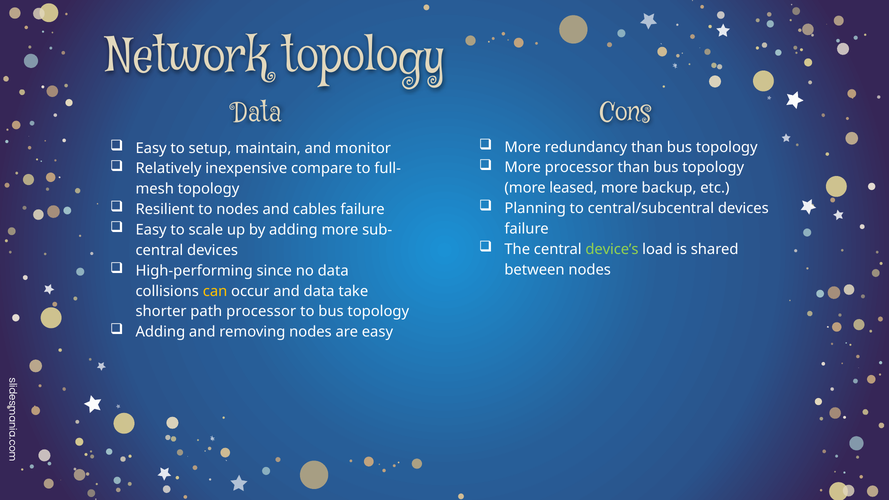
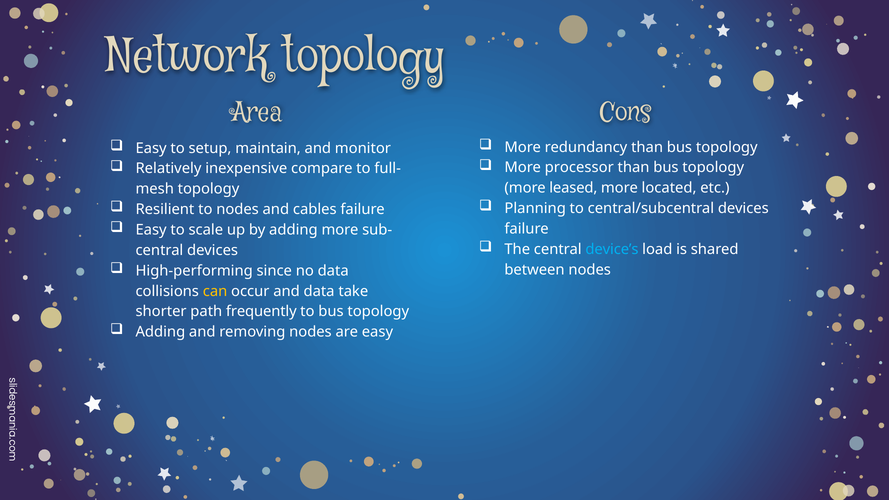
Data at (257, 112): Data -> Area
backup: backup -> located
device’s colour: light green -> light blue
path processor: processor -> frequently
